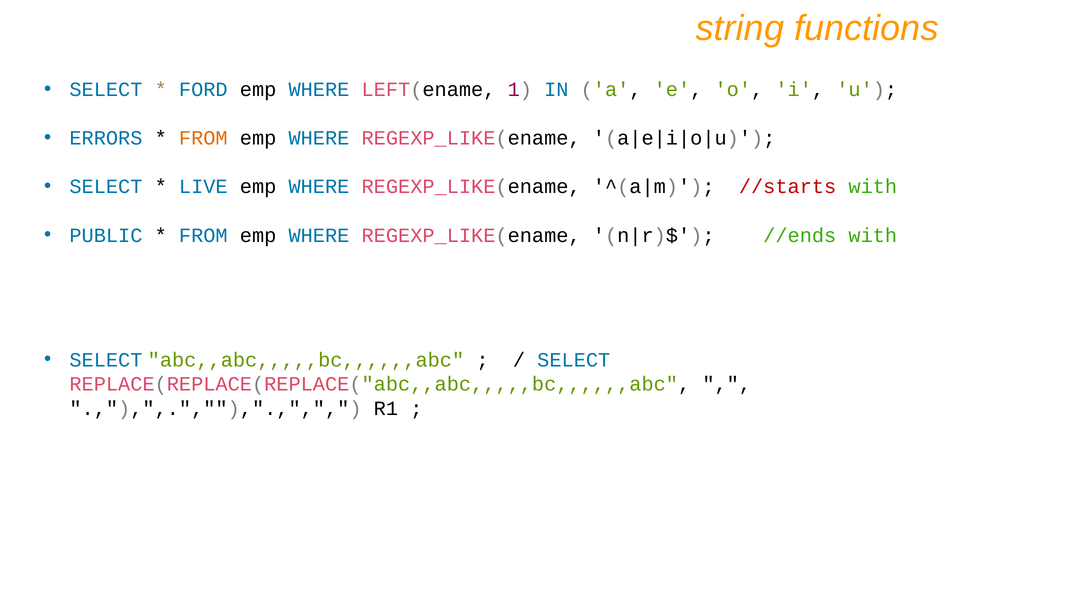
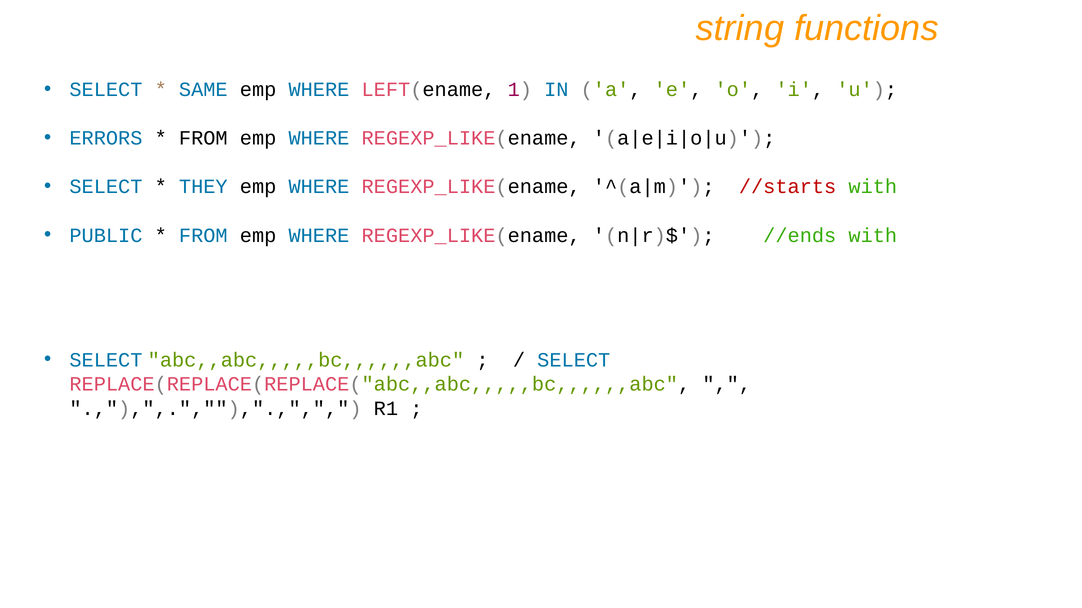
FORD: FORD -> SAME
FROM at (203, 138) colour: orange -> black
LIVE: LIVE -> THEY
